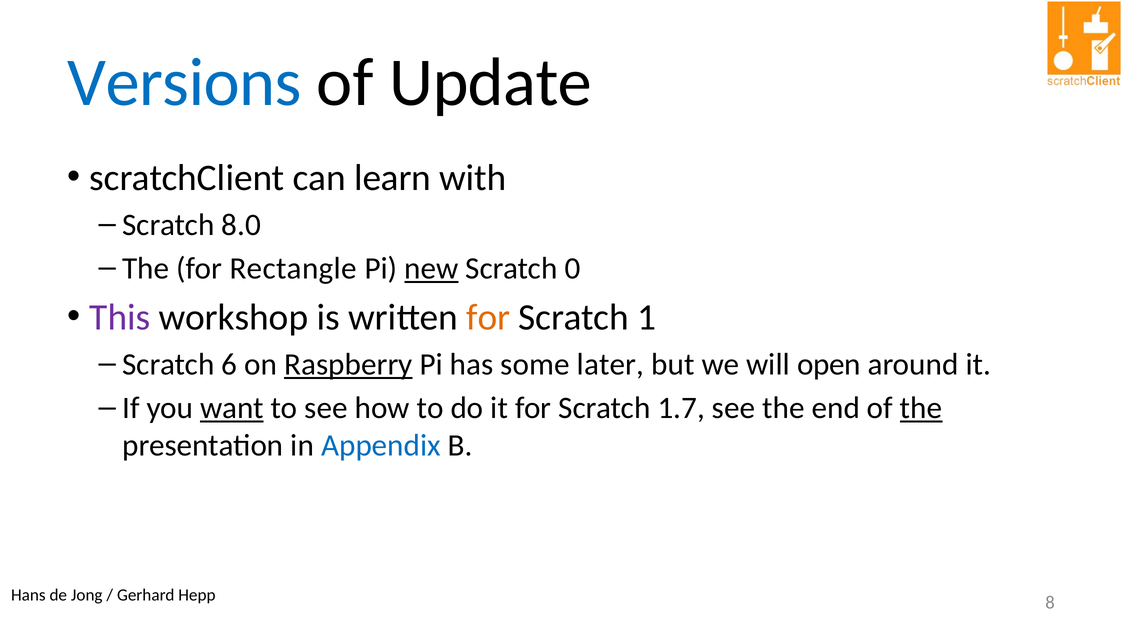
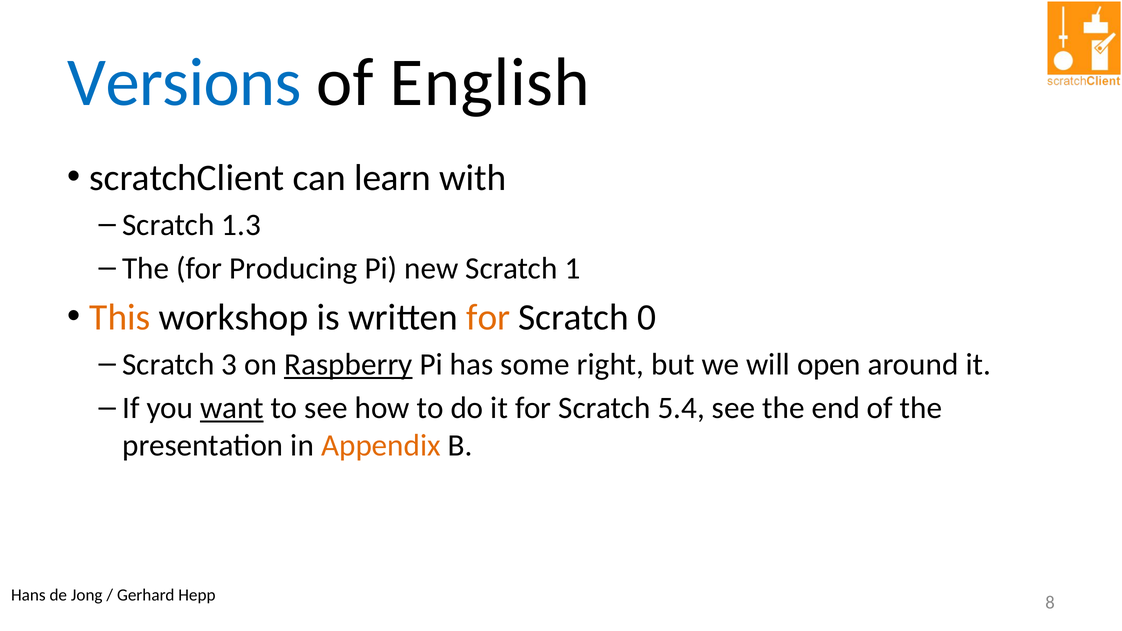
Update: Update -> English
8.0: 8.0 -> 1.3
Rectangle: Rectangle -> Producing
new underline: present -> none
0: 0 -> 1
This colour: purple -> orange
1: 1 -> 0
6: 6 -> 3
later: later -> right
1.7: 1.7 -> 5.4
the at (921, 408) underline: present -> none
Appendix colour: blue -> orange
